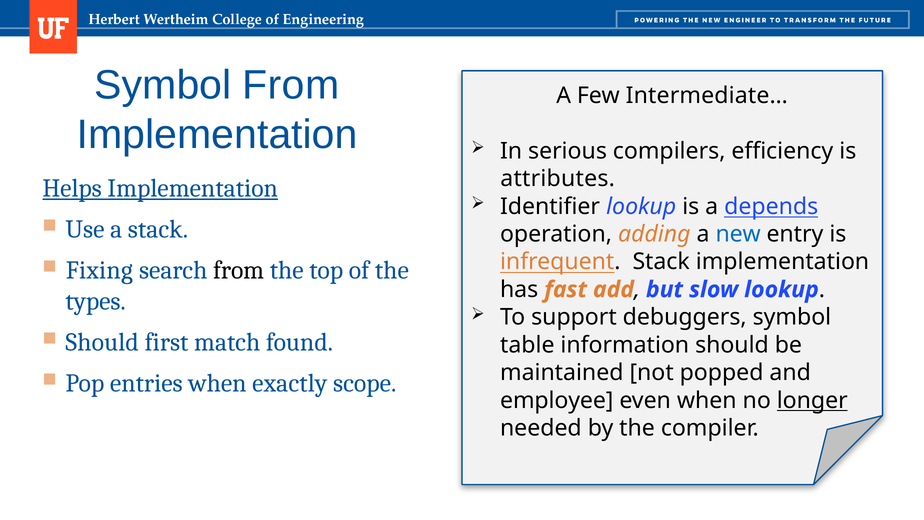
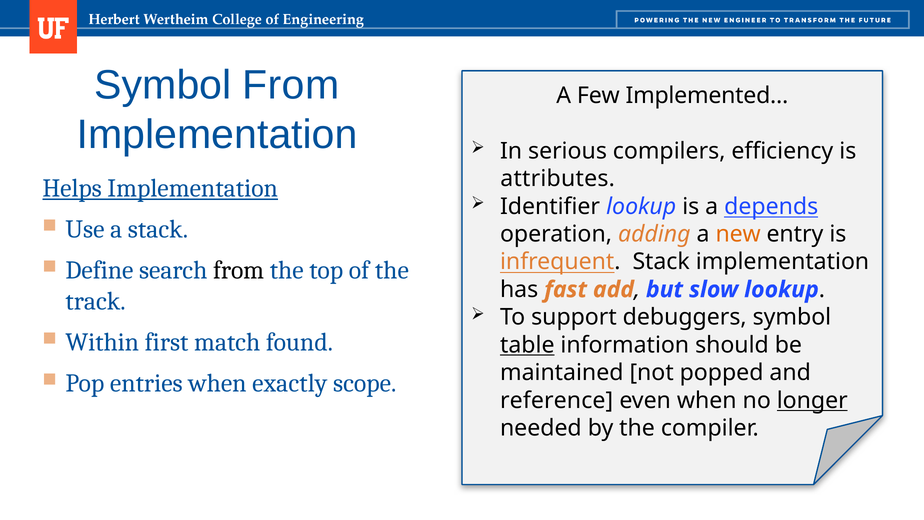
Intermediate…: Intermediate… -> Implemented…
new colour: blue -> orange
Fixing: Fixing -> Define
types: types -> track
Should at (102, 342): Should -> Within
table underline: none -> present
employee: employee -> reference
